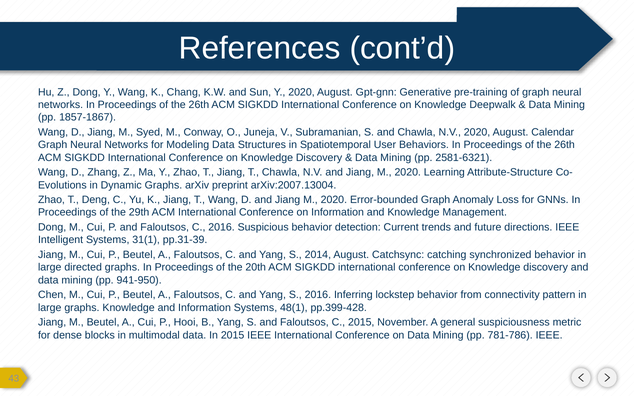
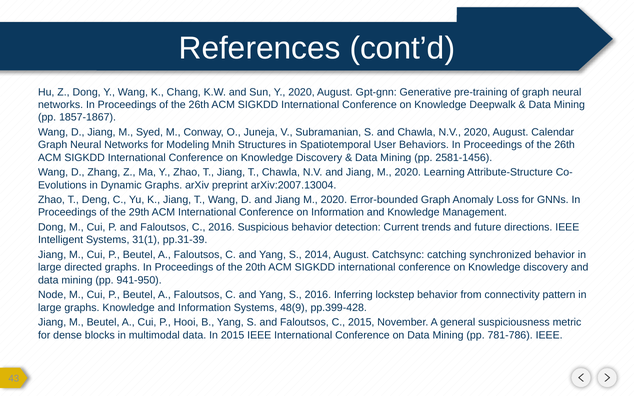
Modeling Data: Data -> Mnih
2581-6321: 2581-6321 -> 2581-1456
Chen: Chen -> Node
48(1: 48(1 -> 48(9
